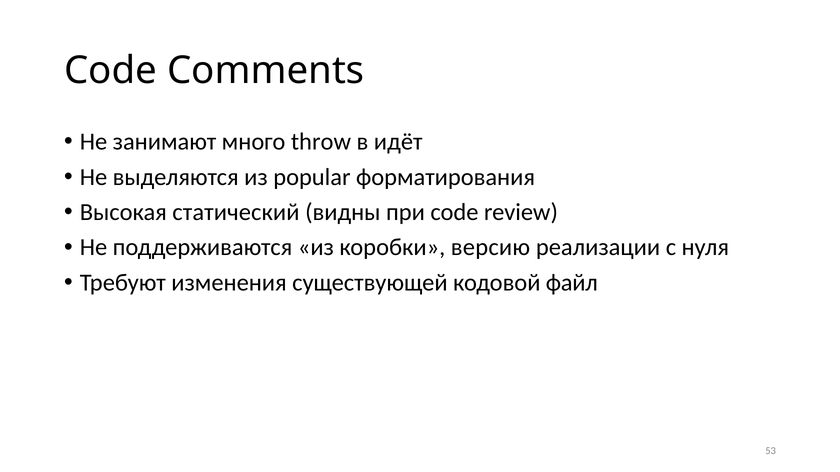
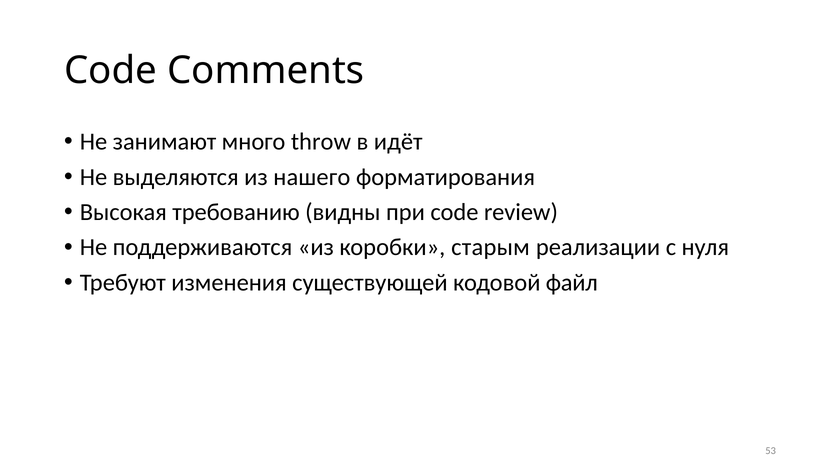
popular: popular -> нашего
статический: статический -> требованию
версию: версию -> старым
